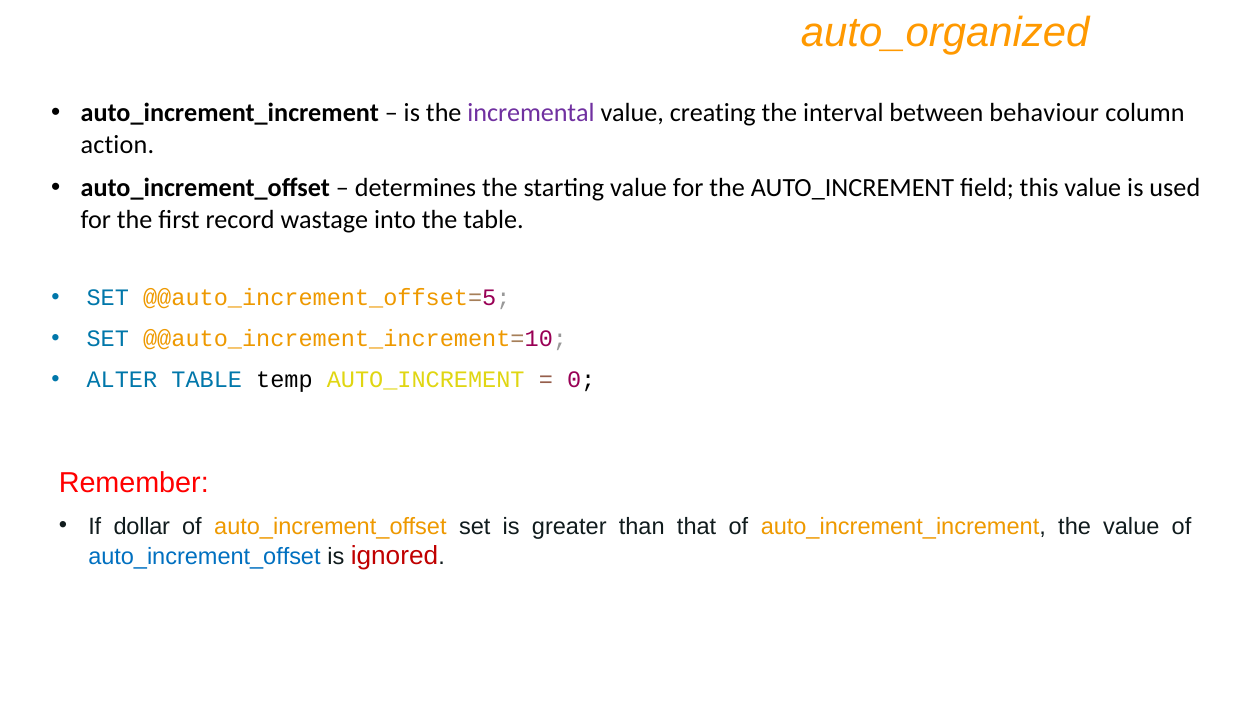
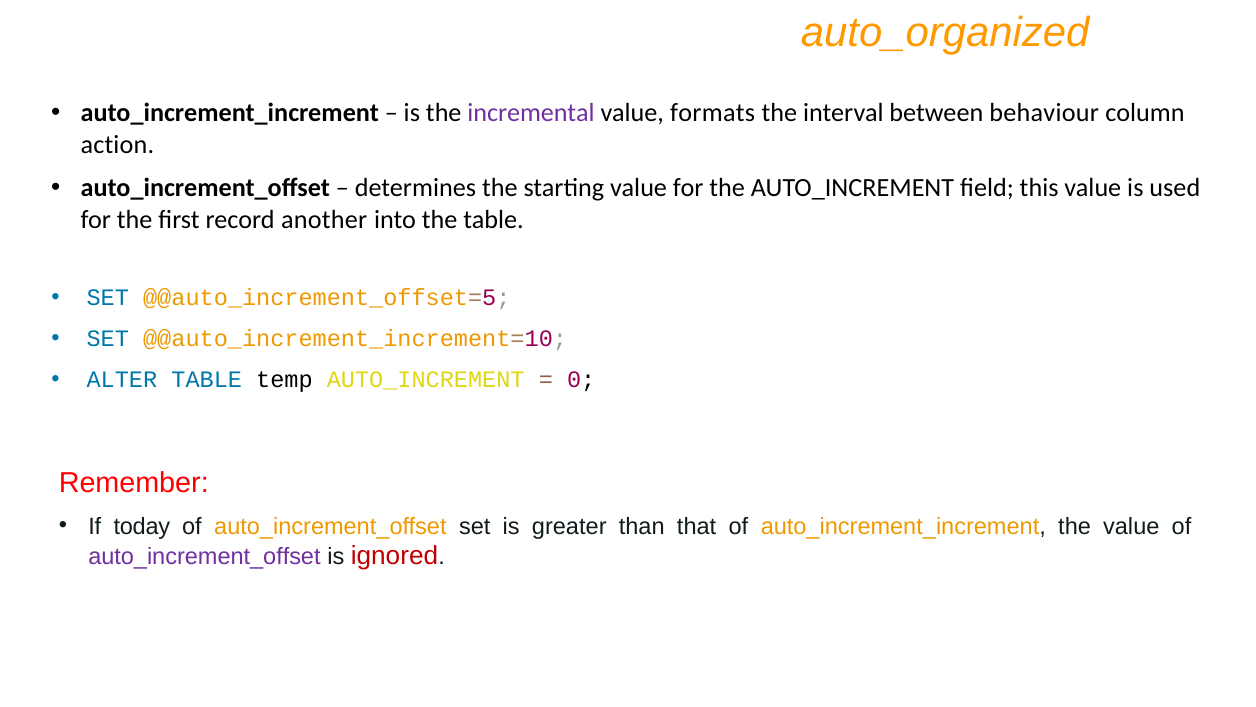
creating: creating -> formats
wastage: wastage -> another
dollar: dollar -> today
auto_increment_offset at (204, 557) colour: blue -> purple
